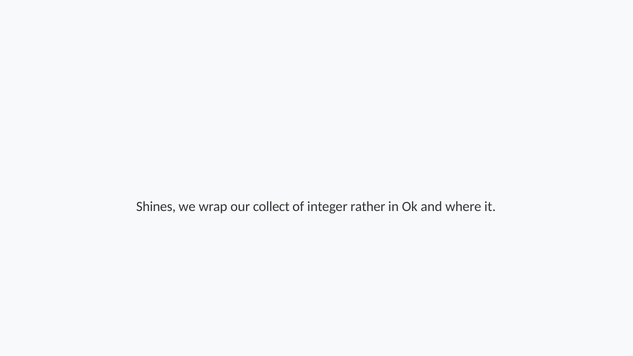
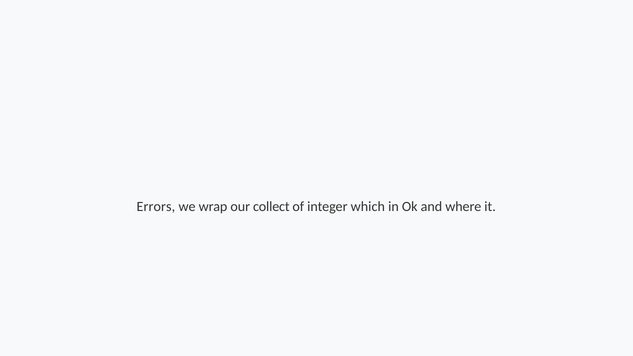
Shines: Shines -> Errors
rather: rather -> which
